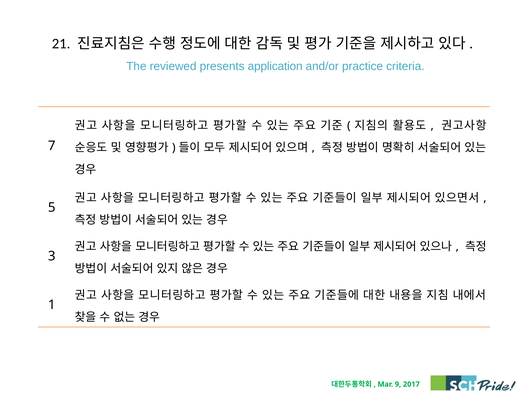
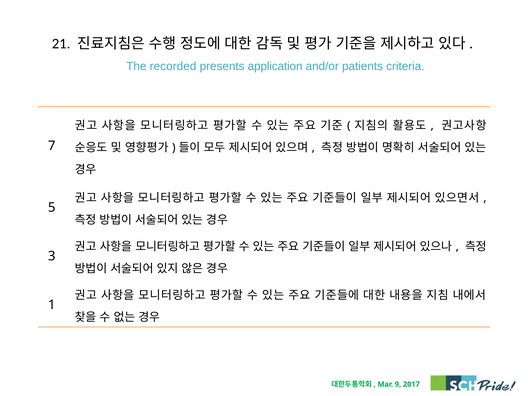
reviewed: reviewed -> recorded
practice: practice -> patients
